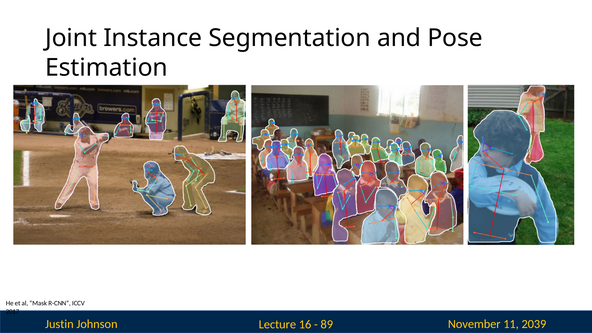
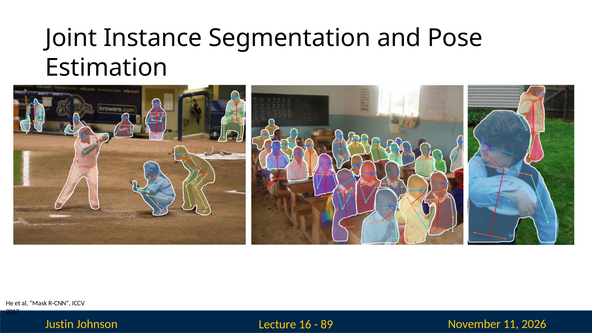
2039: 2039 -> 2026
